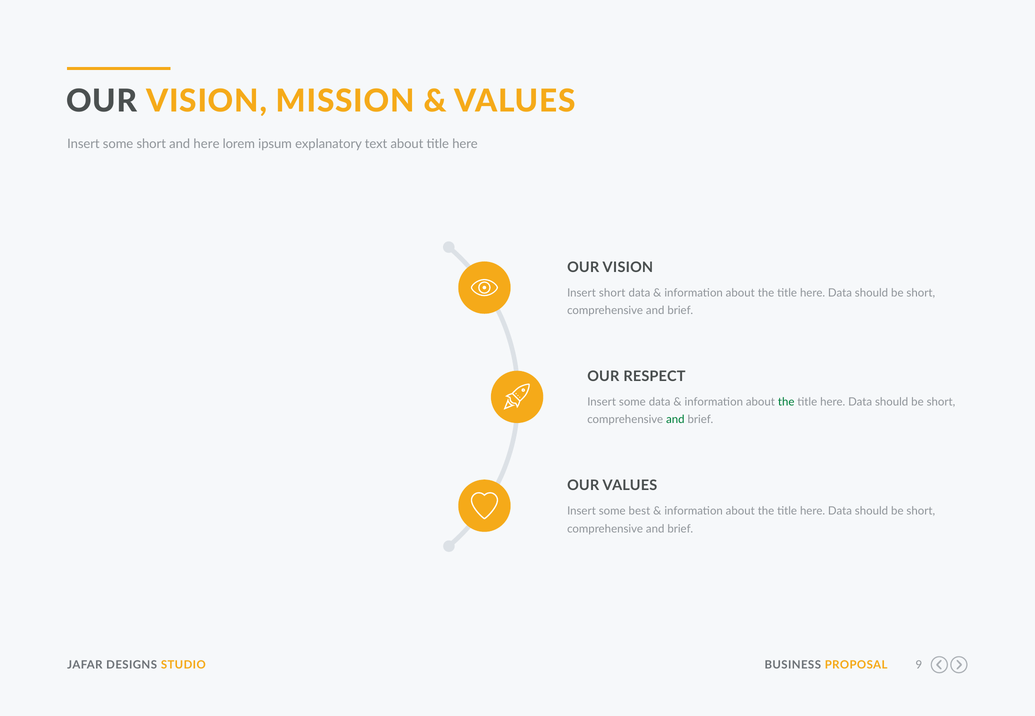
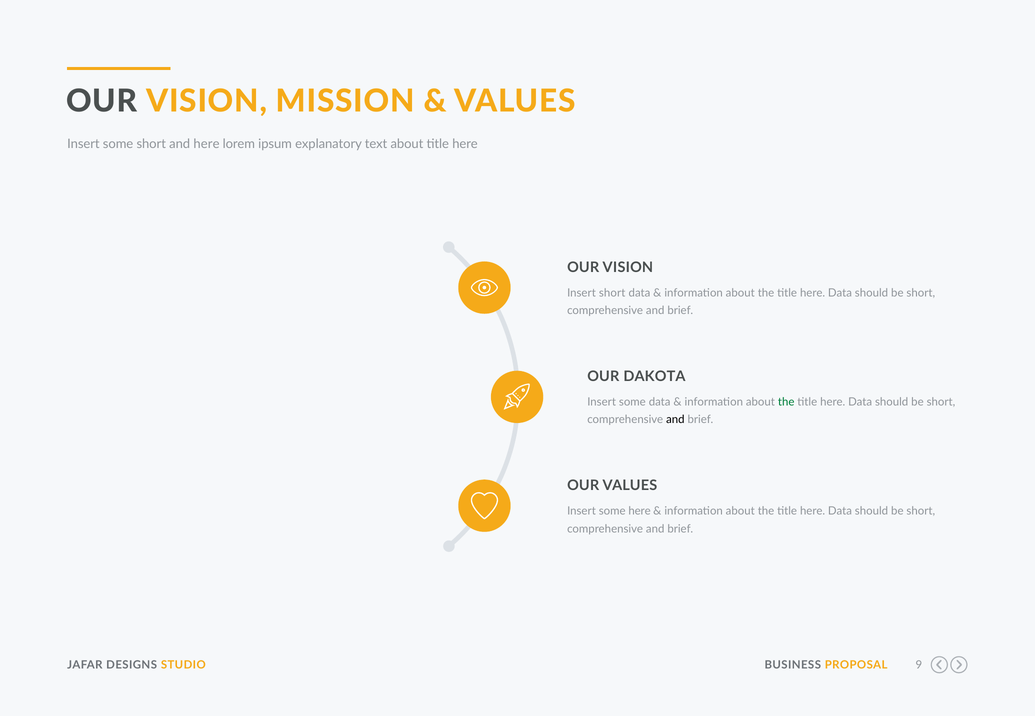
RESPECT: RESPECT -> DAKOTA
and at (675, 420) colour: green -> black
some best: best -> here
